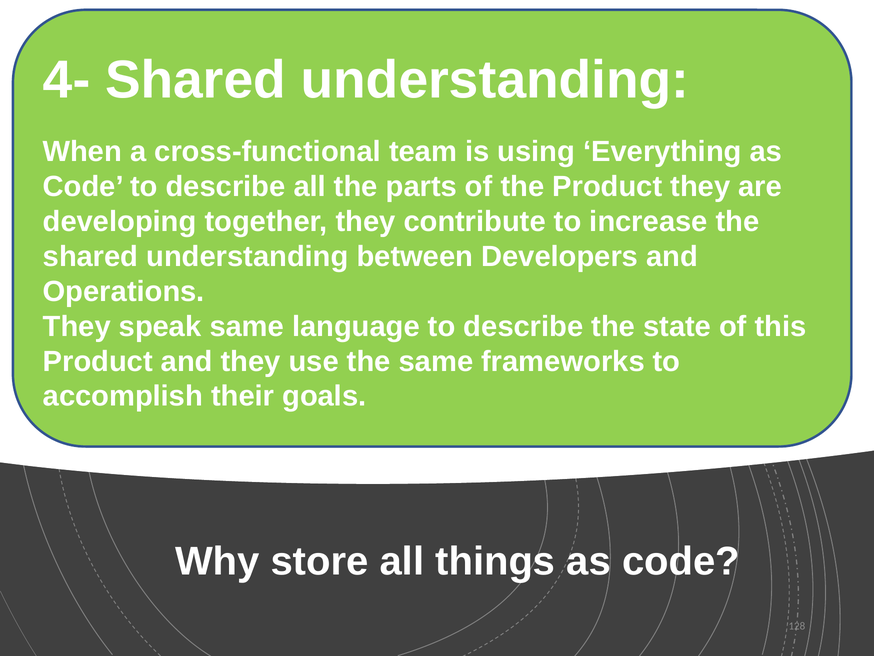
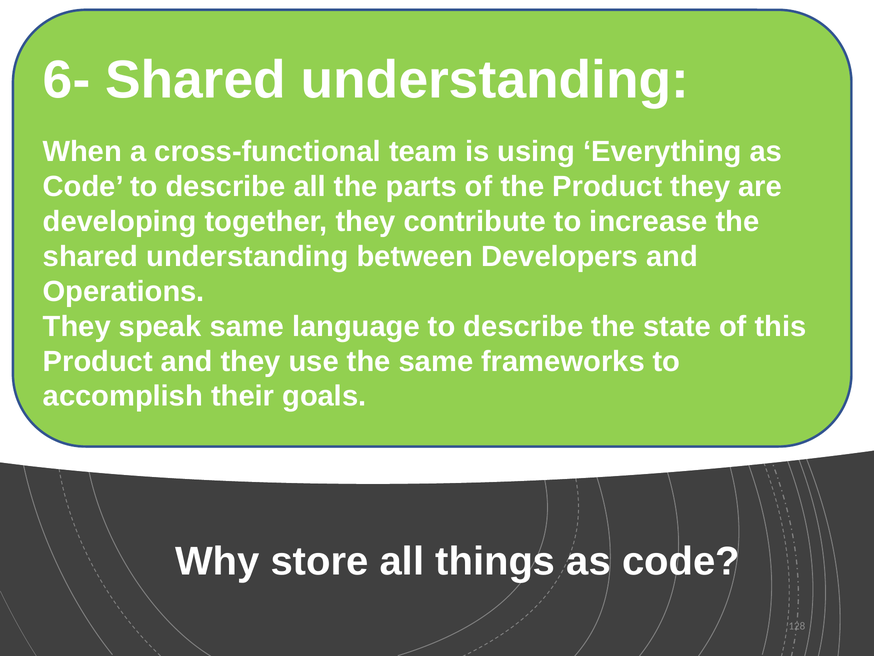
4-: 4- -> 6-
